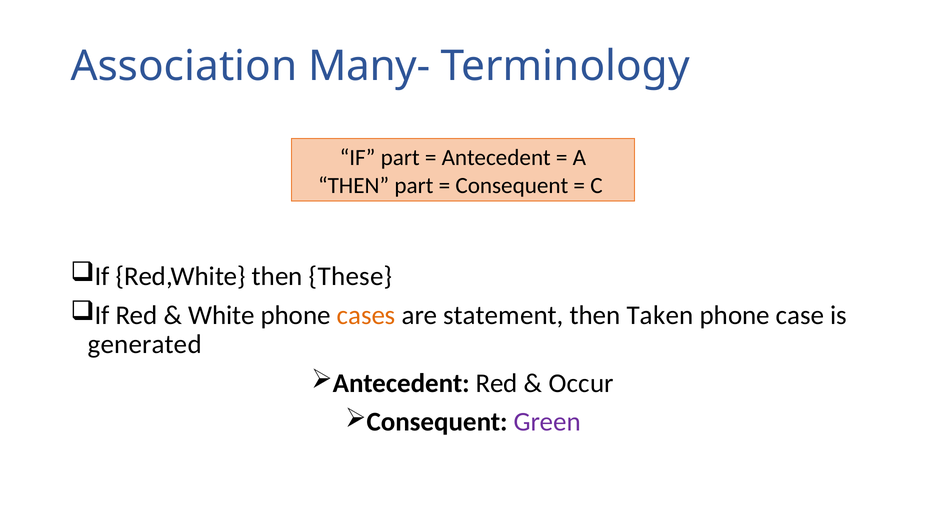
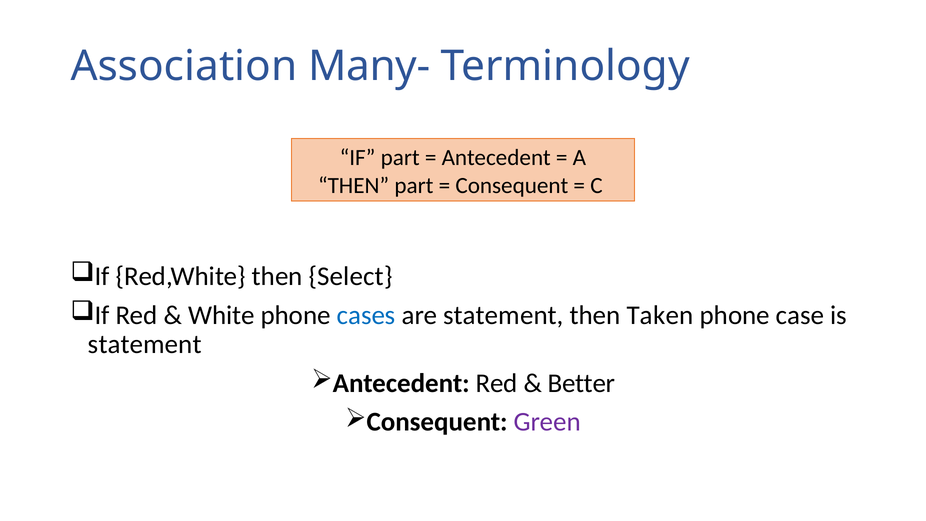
These: These -> Select
cases colour: orange -> blue
generated at (145, 344): generated -> statement
Occur: Occur -> Better
